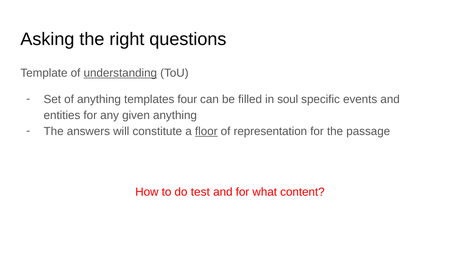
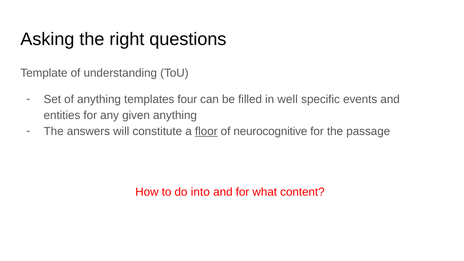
understanding underline: present -> none
soul: soul -> well
representation: representation -> neurocognitive
test: test -> into
